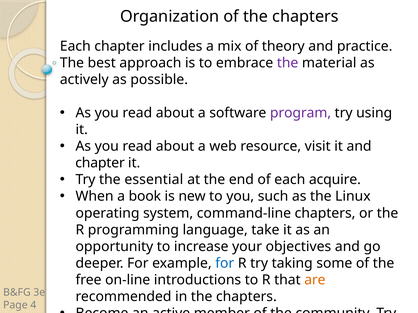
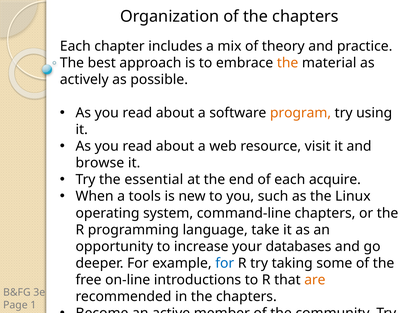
the at (288, 63) colour: purple -> orange
program colour: purple -> orange
chapter at (100, 163): chapter -> browse
book: book -> tools
objectives: objectives -> databases
4: 4 -> 1
